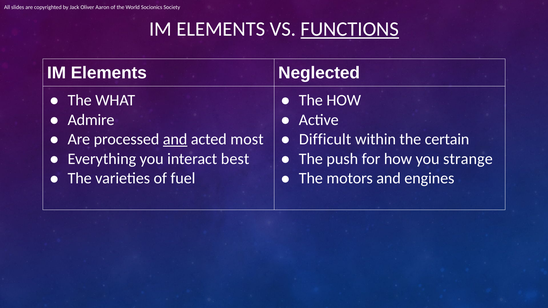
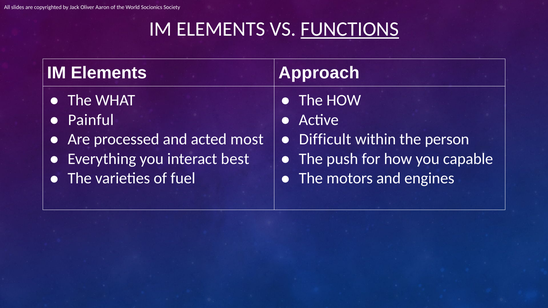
Neglected: Neglected -> Approach
Admire: Admire -> Painful
and at (175, 139) underline: present -> none
certain: certain -> person
strange: strange -> capable
